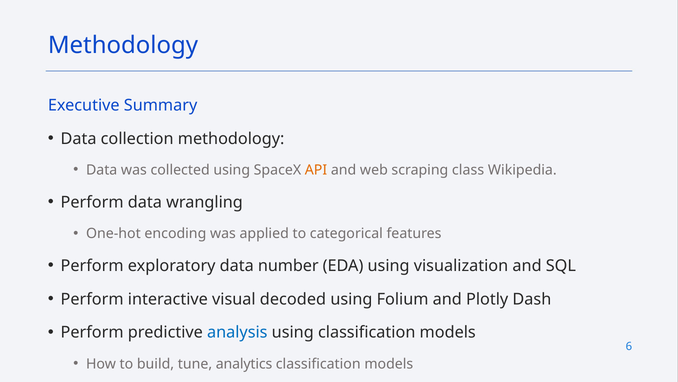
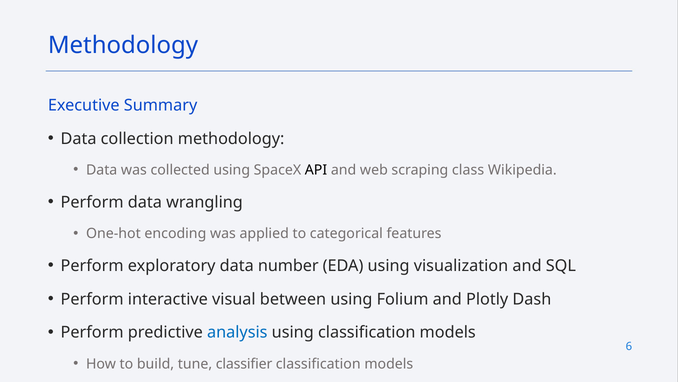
API colour: orange -> black
decoded: decoded -> between
analytics: analytics -> classifier
